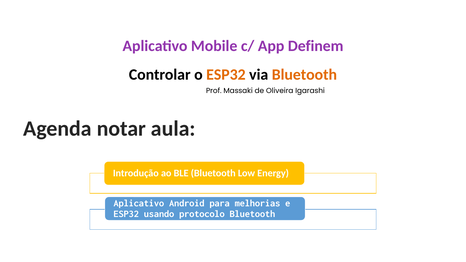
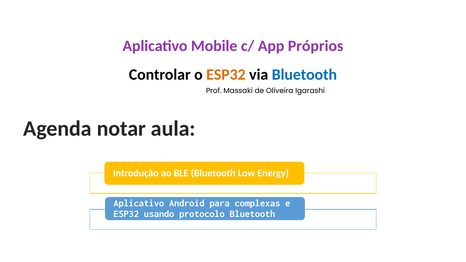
Definem: Definem -> Próprios
Bluetooth at (304, 75) colour: orange -> blue
melhorias: melhorias -> complexas
